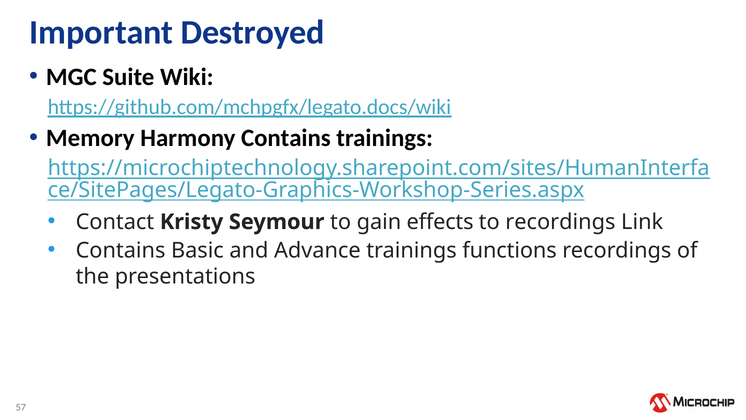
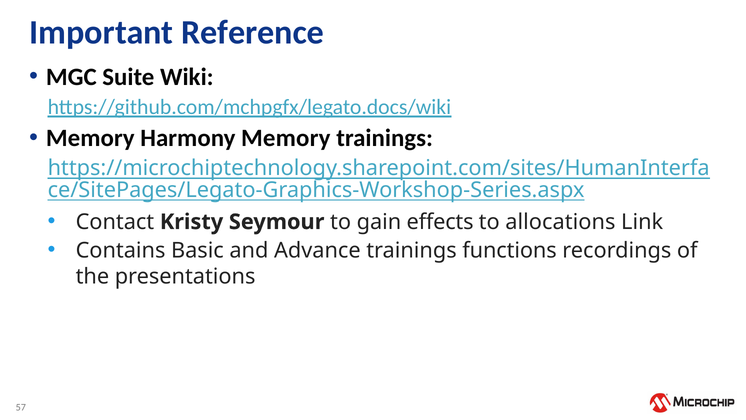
Destroyed: Destroyed -> Reference
Harmony Contains: Contains -> Memory
to recordings: recordings -> allocations
